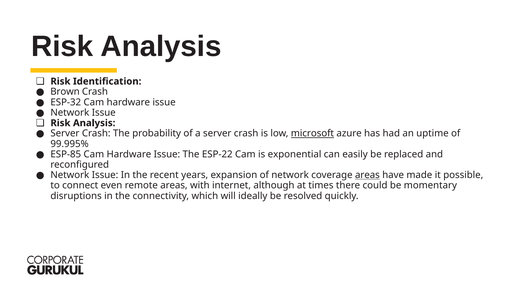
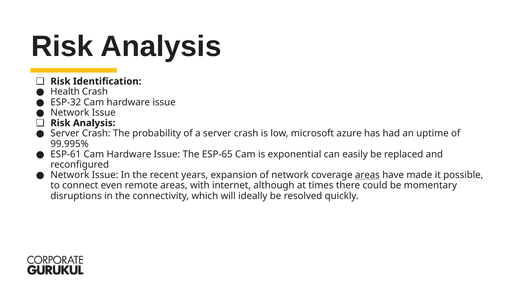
Brown: Brown -> Health
microsoft underline: present -> none
ESP-85: ESP-85 -> ESP-61
ESP-22: ESP-22 -> ESP-65
